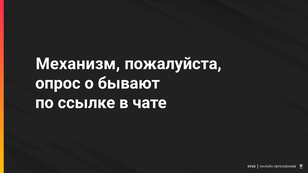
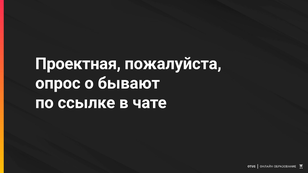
Механизм: Механизм -> Проектная
